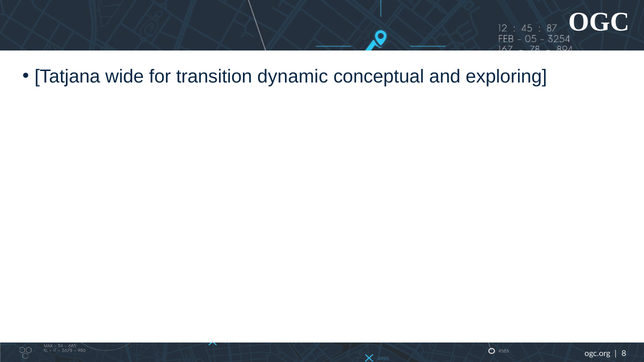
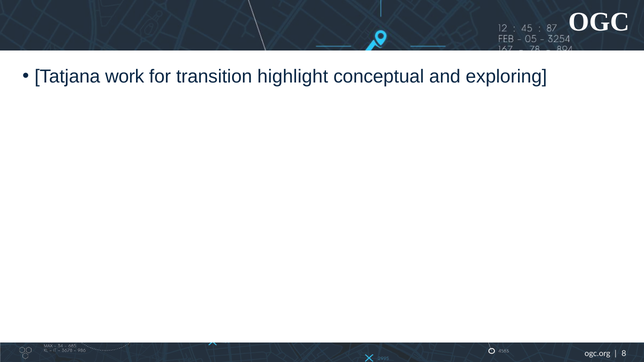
wide: wide -> work
dynamic: dynamic -> highlight
